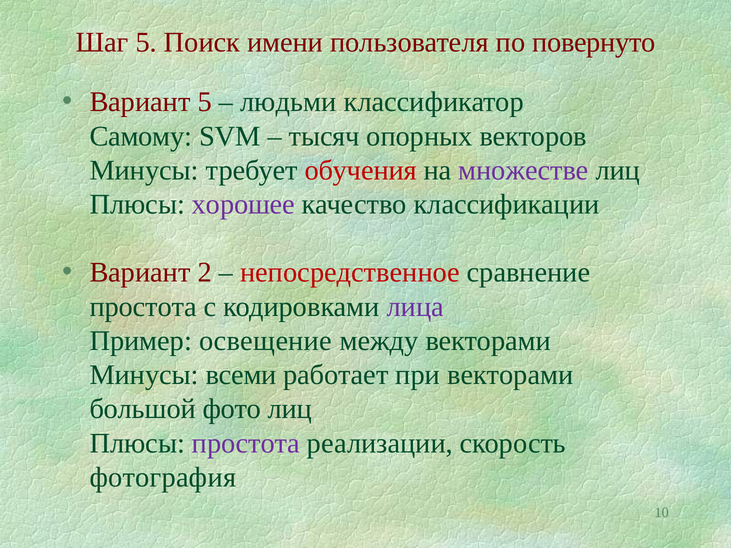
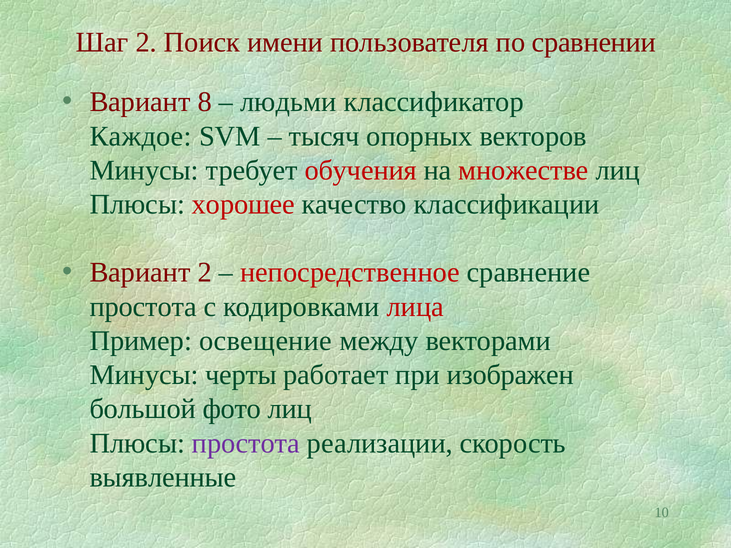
Шаг 5: 5 -> 2
повернуто: повернуто -> сравнении
Вариант 5: 5 -> 8
Самому: Самому -> Каждое
множестве colour: purple -> red
хорошее colour: purple -> red
лица colour: purple -> red
всеми: всеми -> черты
при векторами: векторами -> изображен
фотография: фотография -> выявленные
